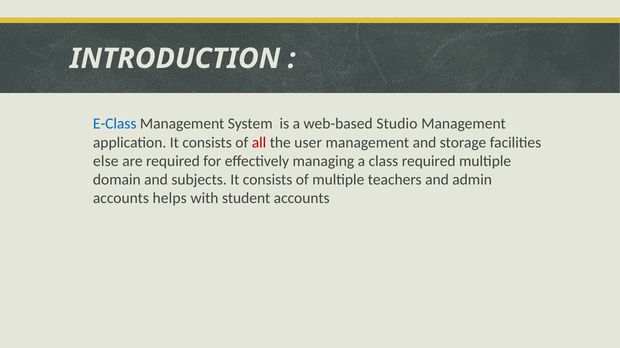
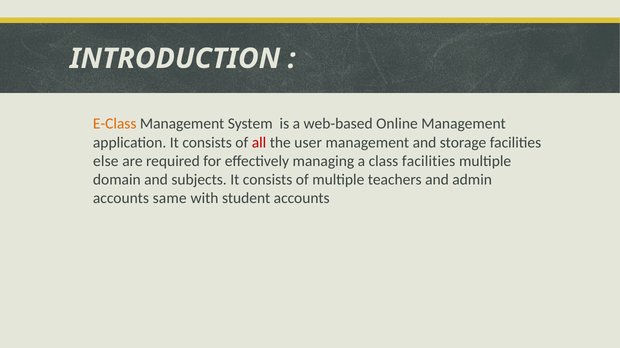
E-Class colour: blue -> orange
Studio: Studio -> Online
class required: required -> facilities
helps: helps -> same
